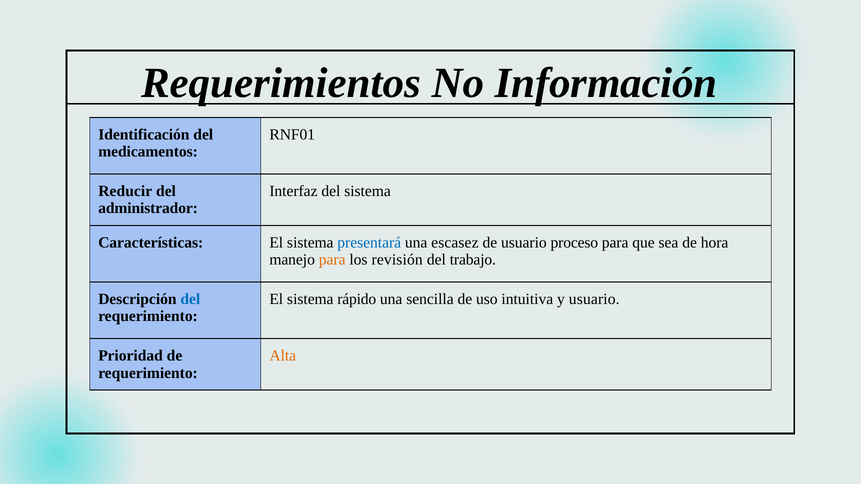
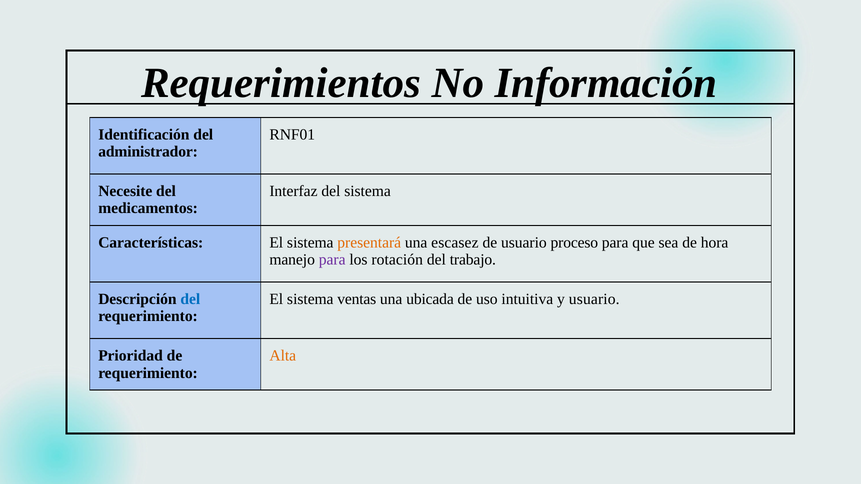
medicamentos: medicamentos -> administrador
Reducir: Reducir -> Necesite
administrador: administrador -> medicamentos
presentará colour: blue -> orange
para at (332, 260) colour: orange -> purple
revisión: revisión -> rotación
rápido: rápido -> ventas
sencilla: sencilla -> ubicada
